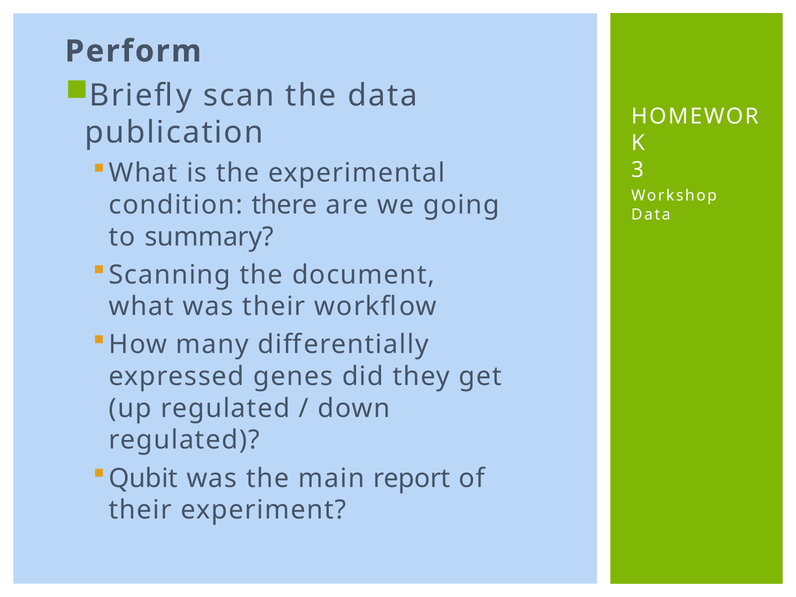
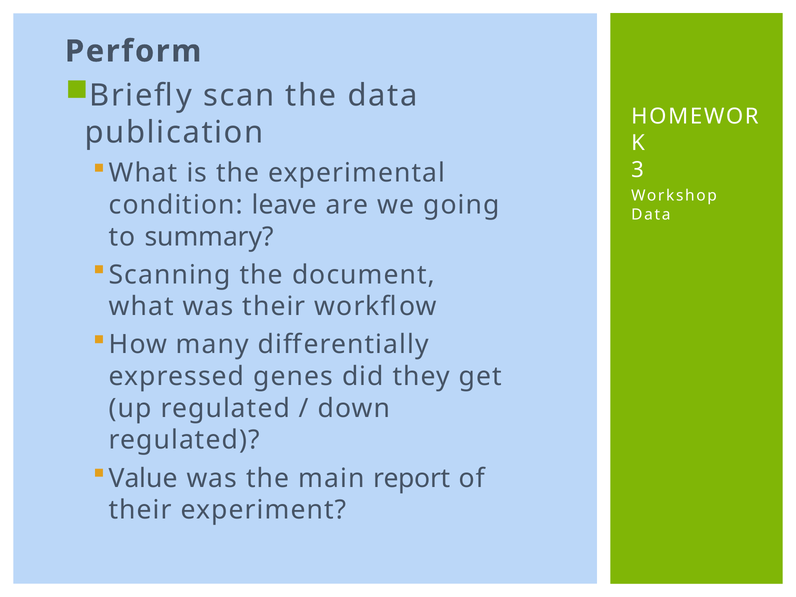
there: there -> leave
Qubit: Qubit -> Value
